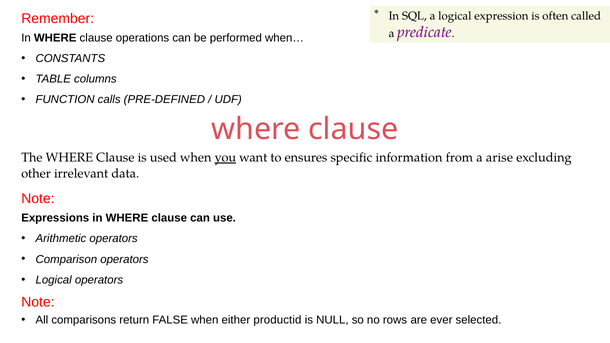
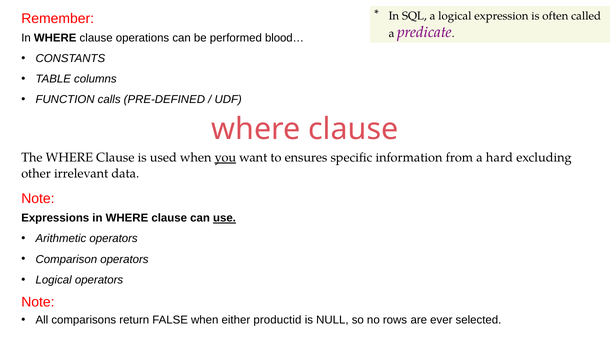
when…: when… -> blood…
arise: arise -> hard
use underline: none -> present
